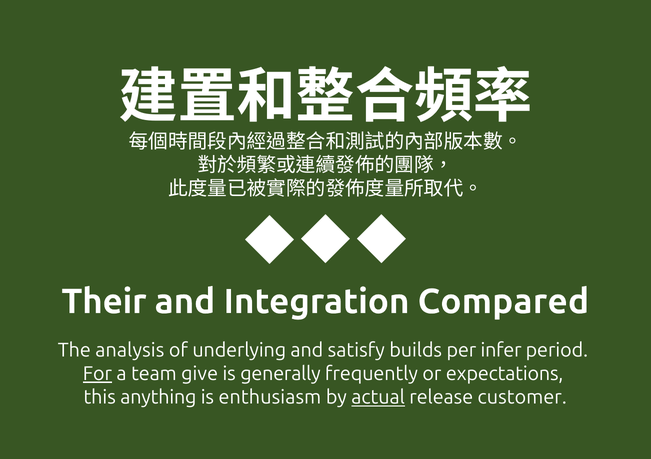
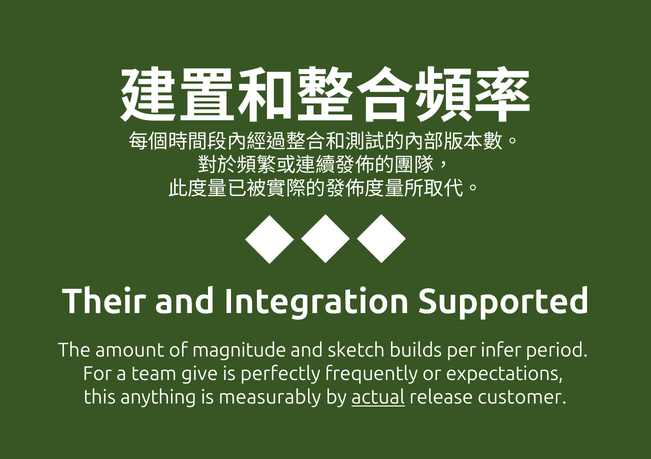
Compared: Compared -> Supported
analysis: analysis -> amount
underlying: underlying -> magnitude
satisfy: satisfy -> sketch
For underline: present -> none
generally: generally -> perfectly
enthusiasm: enthusiasm -> measurably
